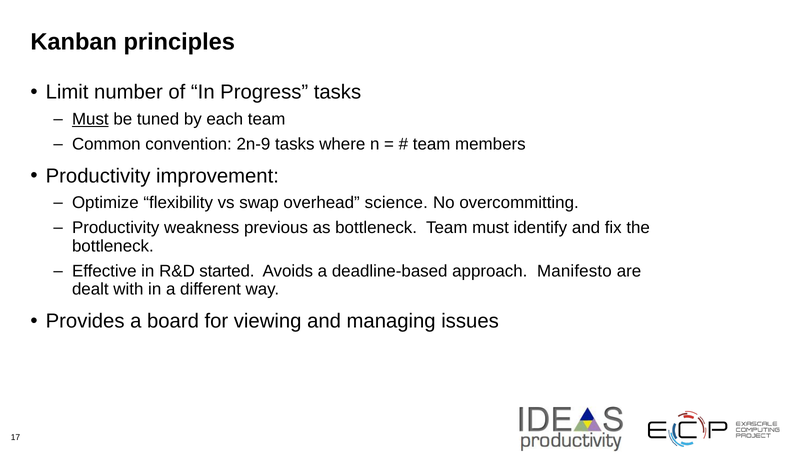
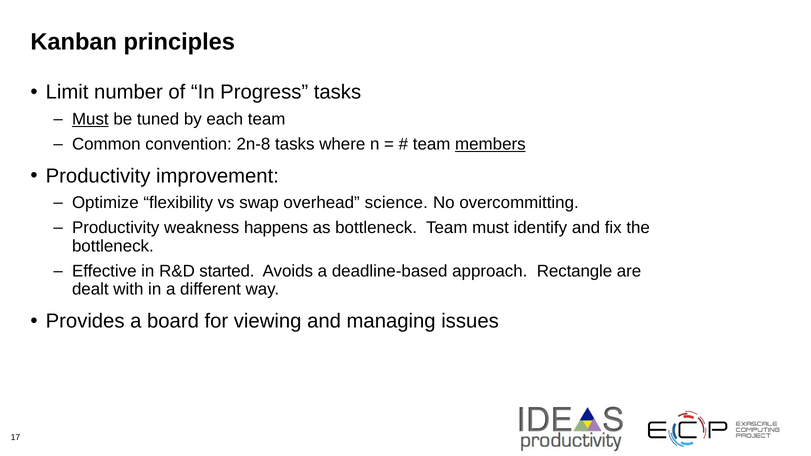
2n-9: 2n-9 -> 2n-8
members underline: none -> present
previous: previous -> happens
Manifesto: Manifesto -> Rectangle
